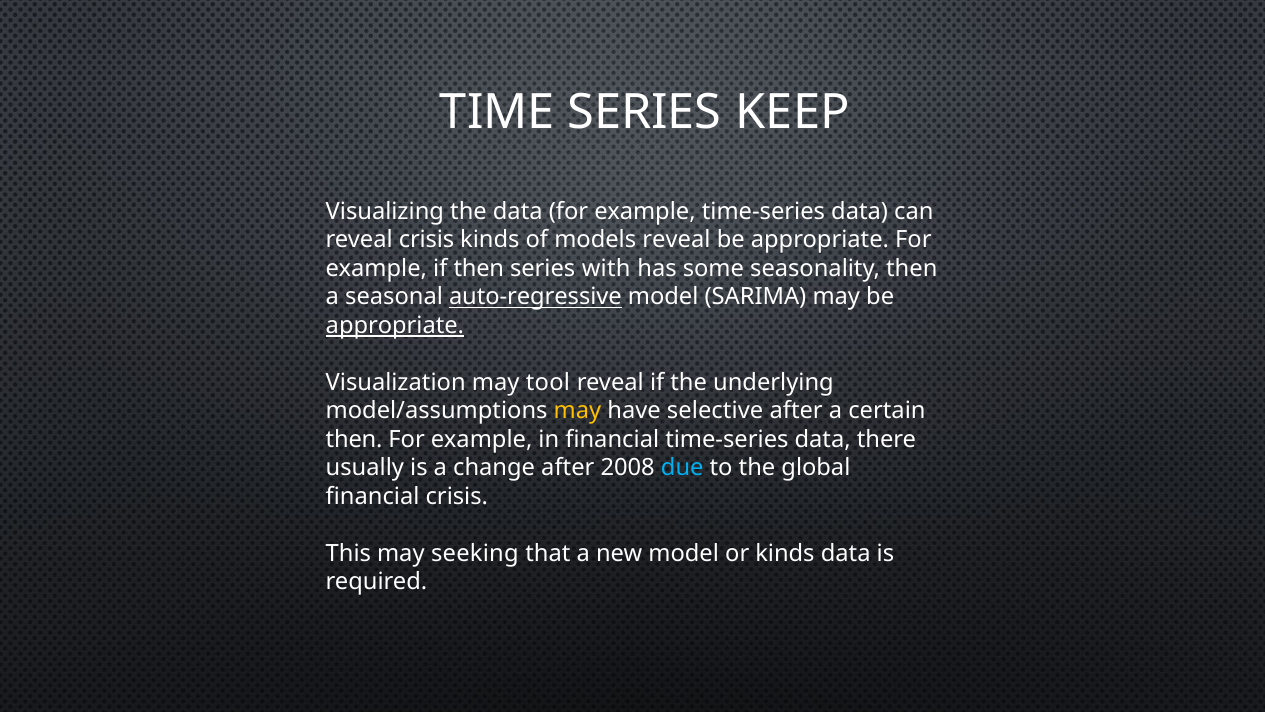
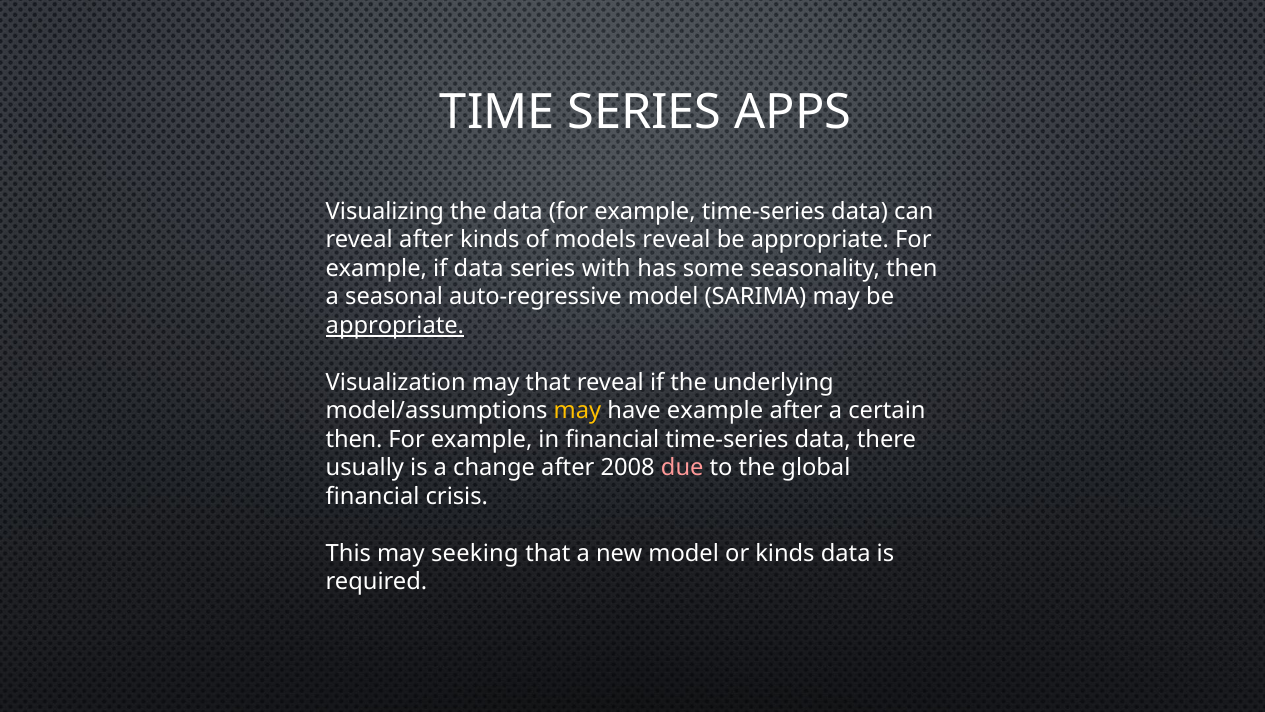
KEEP: KEEP -> APPS
reveal crisis: crisis -> after
if then: then -> data
auto-regressive underline: present -> none
may tool: tool -> that
have selective: selective -> example
due colour: light blue -> pink
